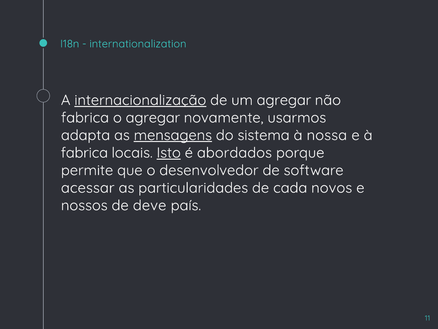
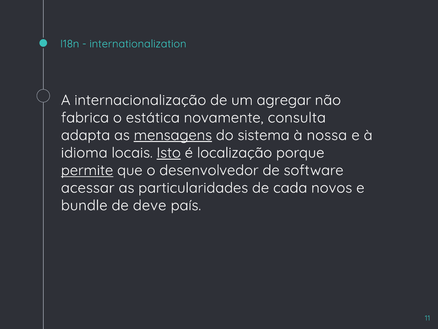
internacionalização underline: present -> none
o agregar: agregar -> estática
usarmos: usarmos -> consulta
fabrica at (84, 153): fabrica -> idioma
abordados: abordados -> localização
permite underline: none -> present
nossos: nossos -> bundle
